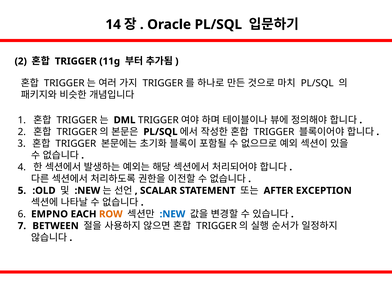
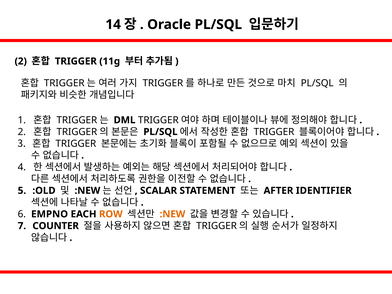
EXCEPTION: EXCEPTION -> IDENTIFIER
:NEW at (172, 214) colour: blue -> orange
BETWEEN: BETWEEN -> COUNTER
